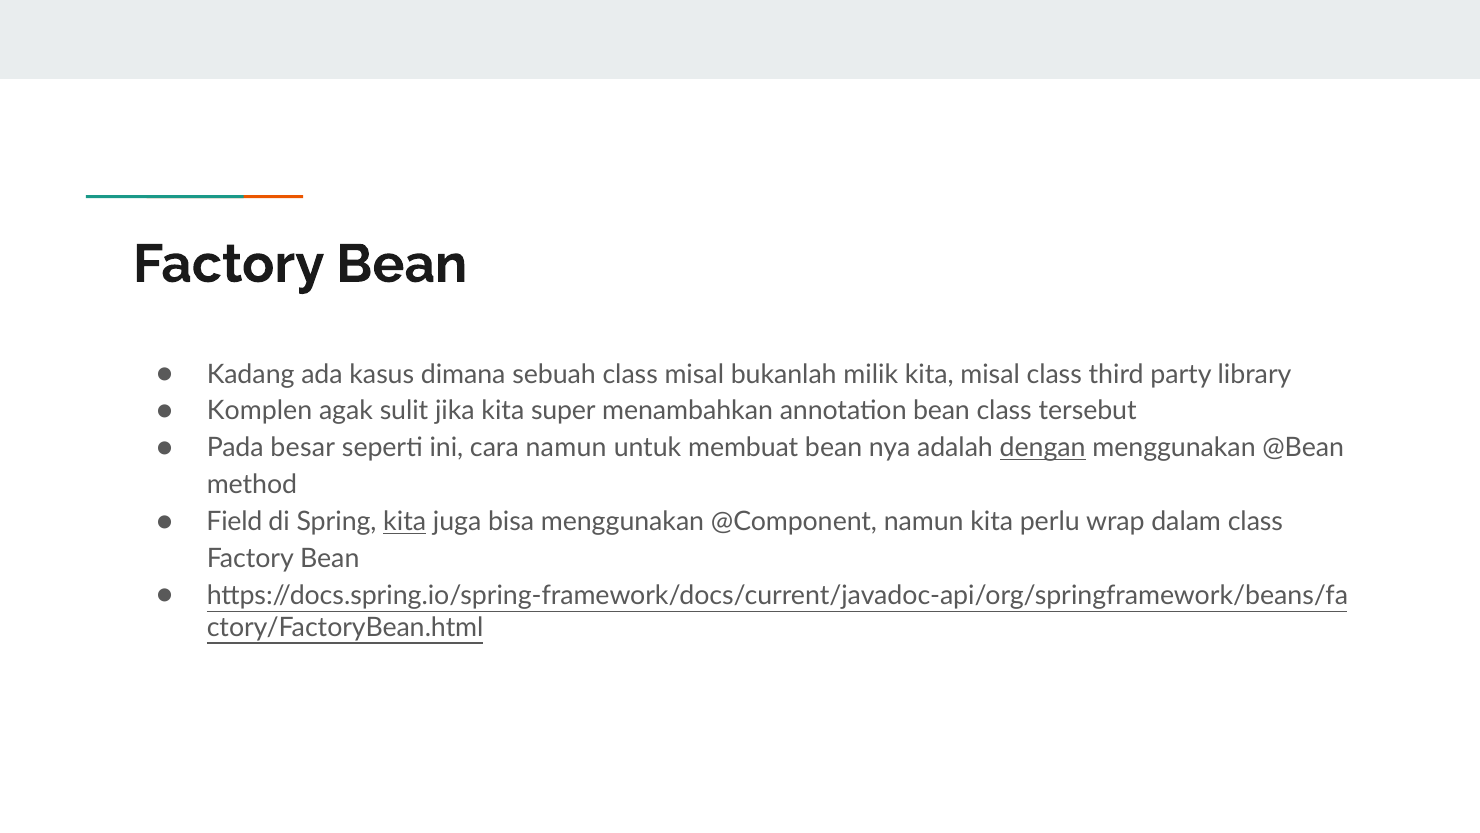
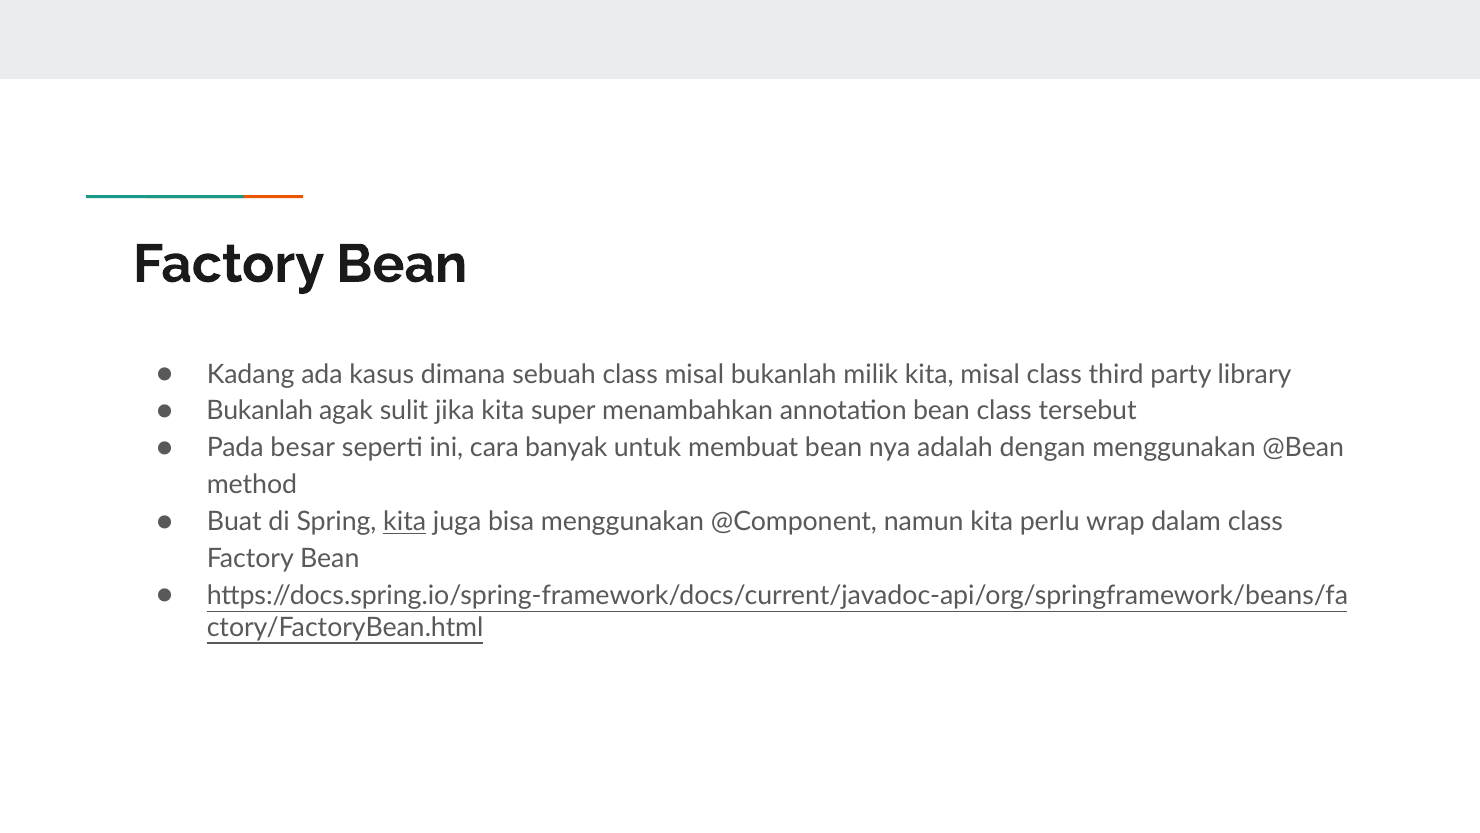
Komplen at (260, 411): Komplen -> Bukanlah
cara namun: namun -> banyak
dengan underline: present -> none
Field: Field -> Buat
